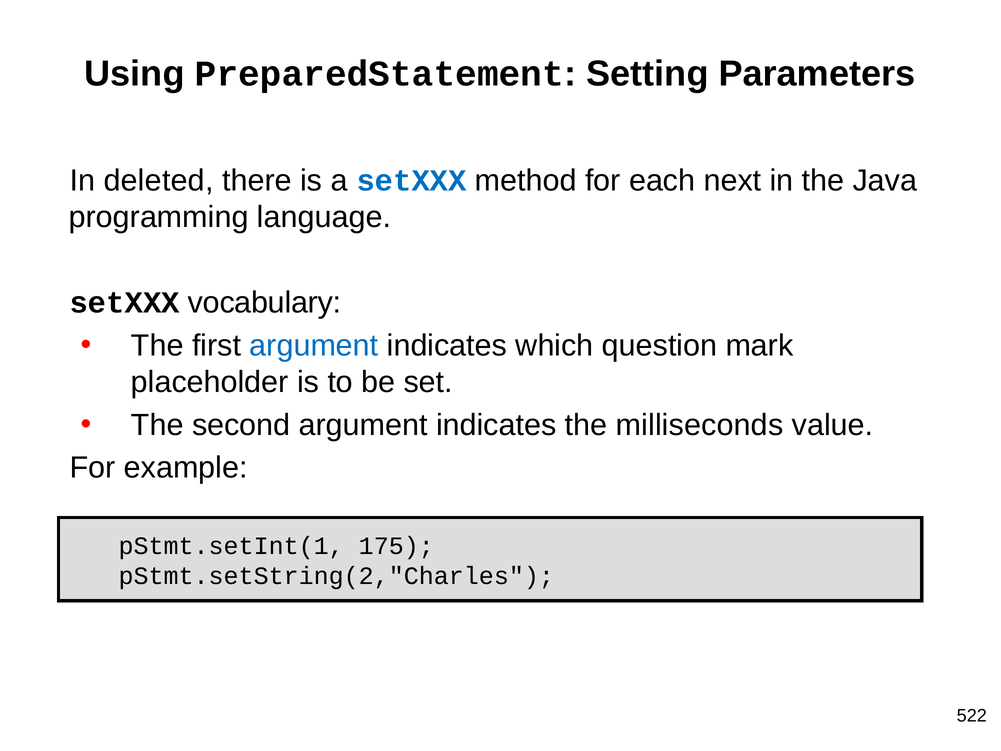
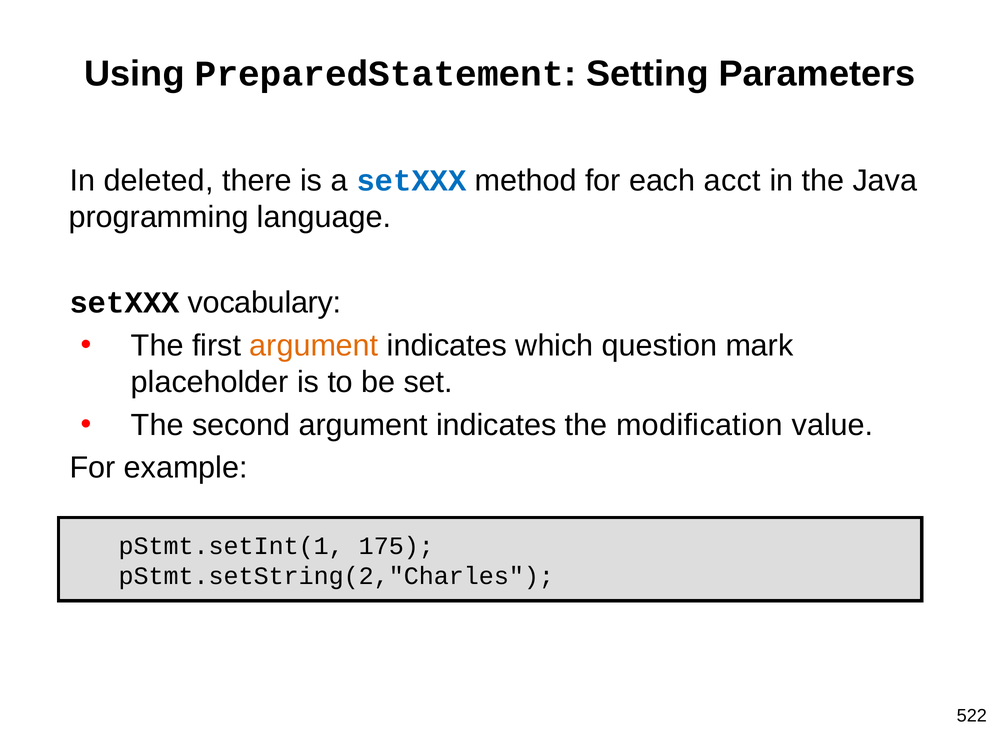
next: next -> acct
argument at (314, 345) colour: blue -> orange
milliseconds: milliseconds -> modification
